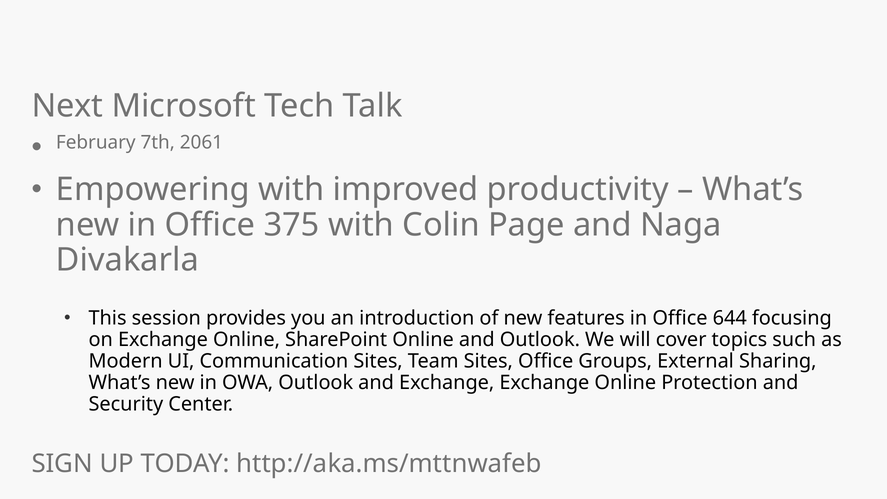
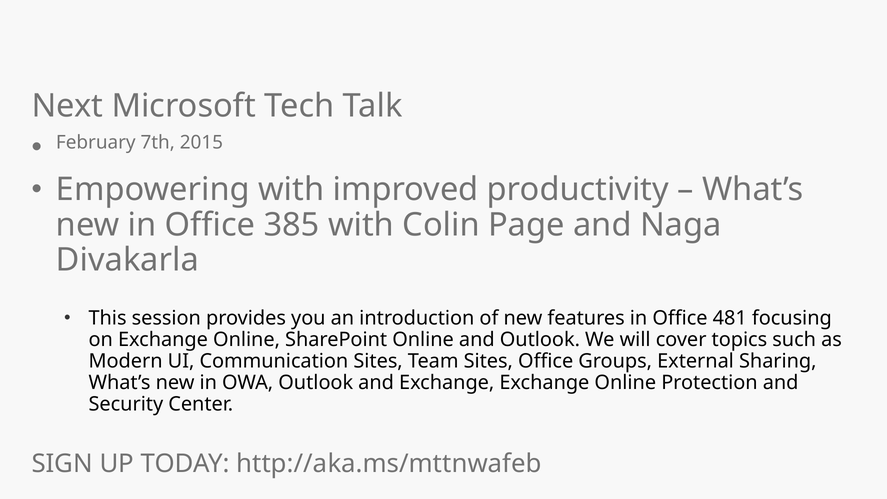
2061: 2061 -> 2015
375: 375 -> 385
644: 644 -> 481
